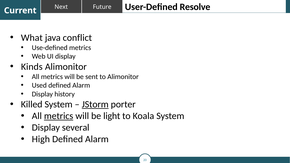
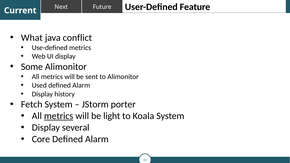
Resolve: Resolve -> Feature
Kinds: Kinds -> Some
Killed: Killed -> Fetch
JStorm underline: present -> none
High: High -> Core
